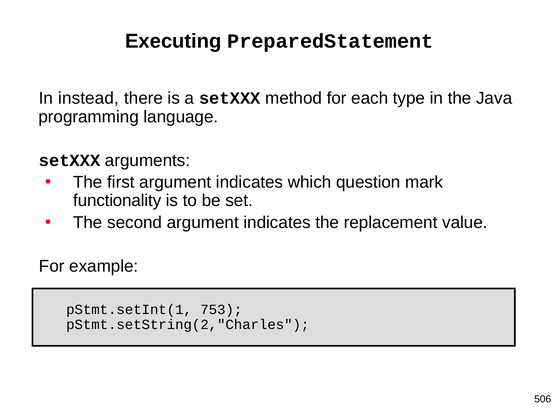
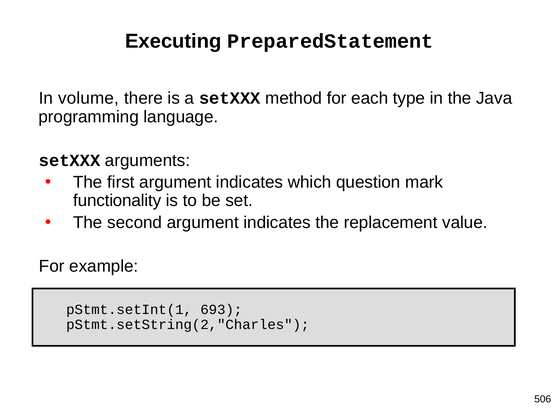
instead: instead -> volume
753: 753 -> 693
